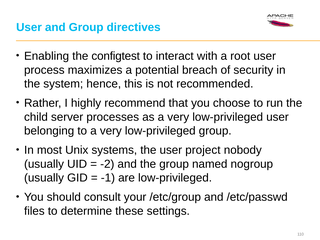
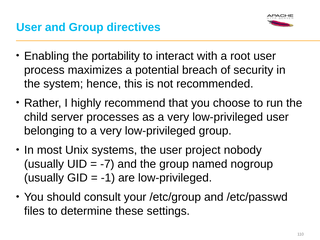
configtest: configtest -> portability
-2: -2 -> -7
